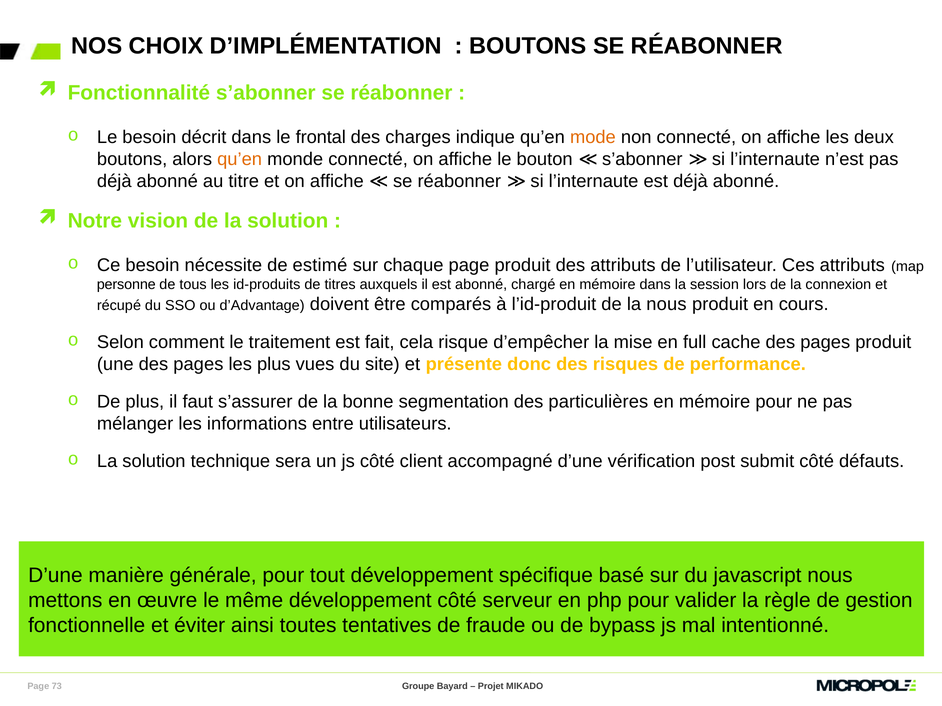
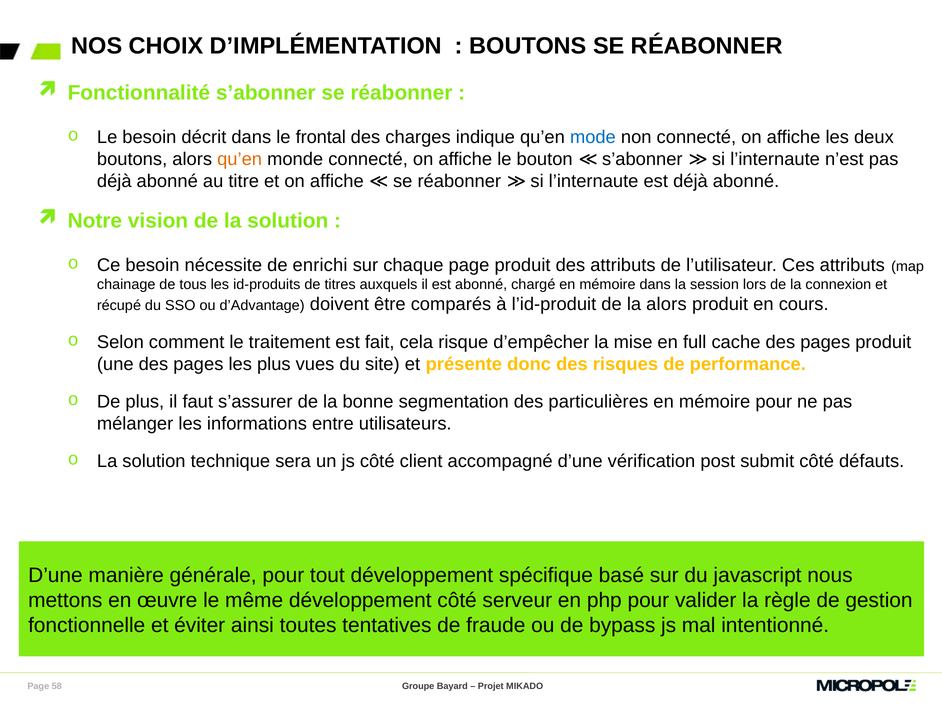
mode colour: orange -> blue
estimé: estimé -> enrichi
personne: personne -> chainage
la nous: nous -> alors
73: 73 -> 58
